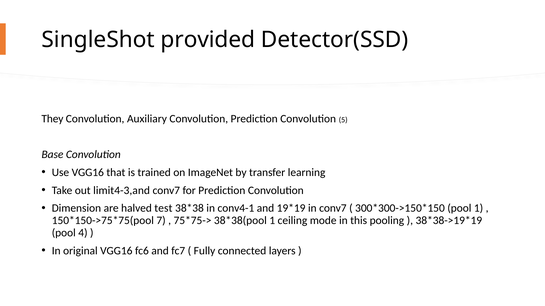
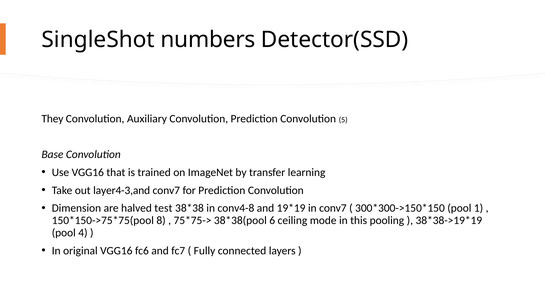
provided: provided -> numbers
limit4-3,and: limit4-3,and -> layer4-3,and
conv4-1: conv4-1 -> conv4-8
7: 7 -> 8
1 at (272, 221): 1 -> 6
